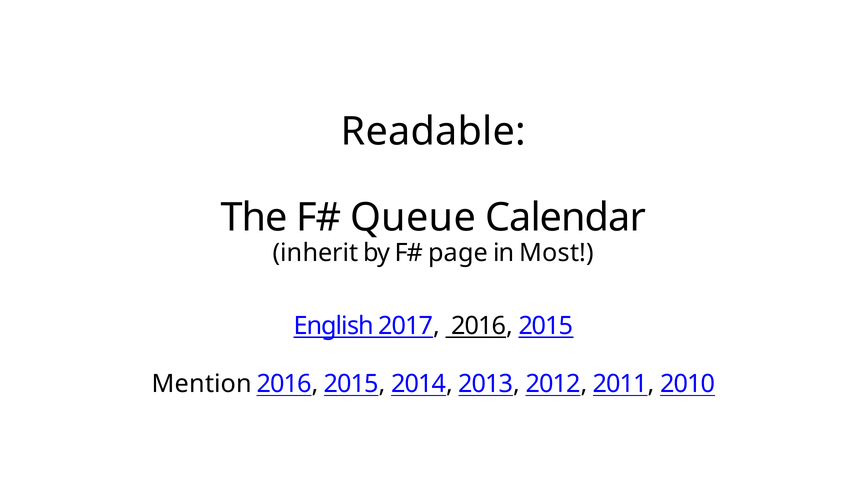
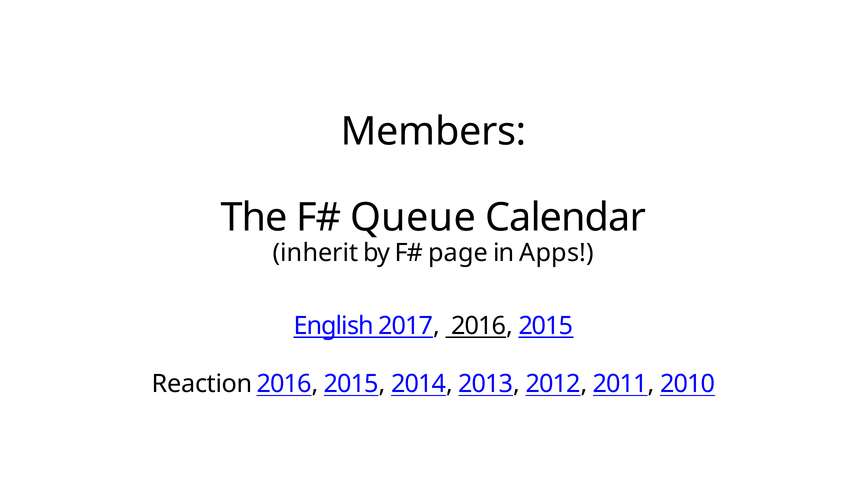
Readable: Readable -> Members
Most: Most -> Apps
Mention: Mention -> Reaction
